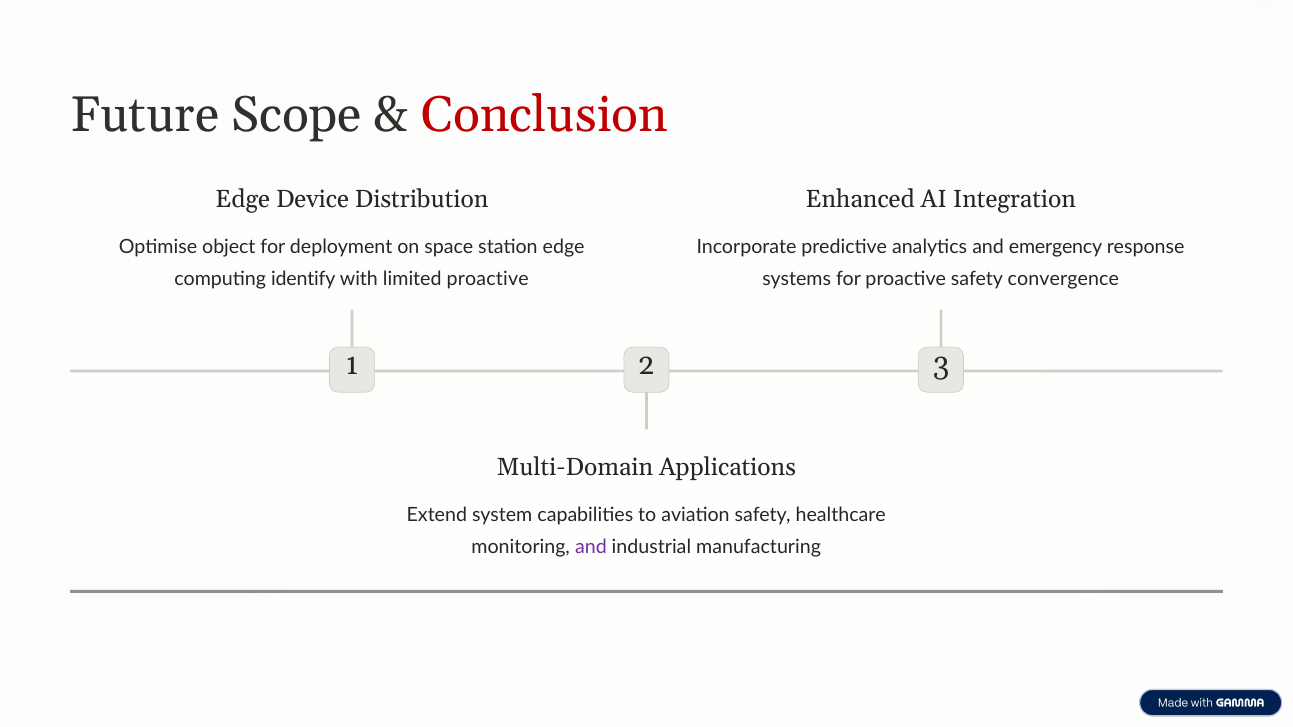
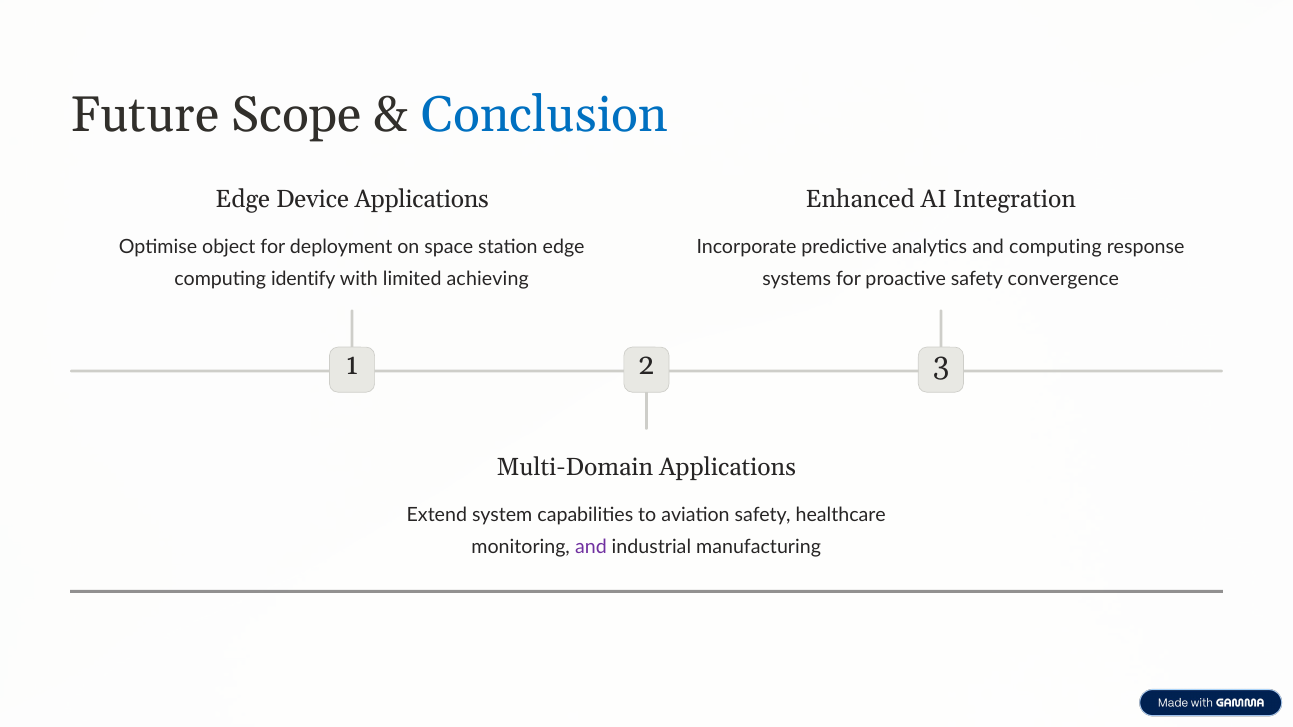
Conclusion colour: red -> blue
Device Distribution: Distribution -> Applications
and emergency: emergency -> computing
limited proactive: proactive -> achieving
